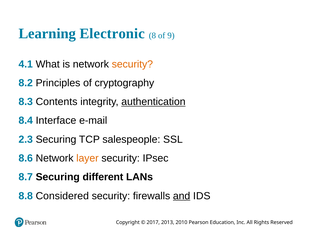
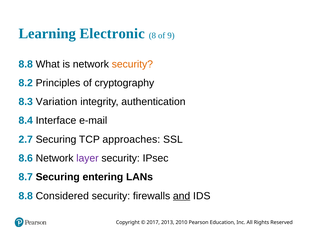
4.1 at (26, 64): 4.1 -> 8.8
Contents: Contents -> Variation
authentication underline: present -> none
2.3: 2.3 -> 2.7
salespeople: salespeople -> approaches
layer colour: orange -> purple
different: different -> entering
